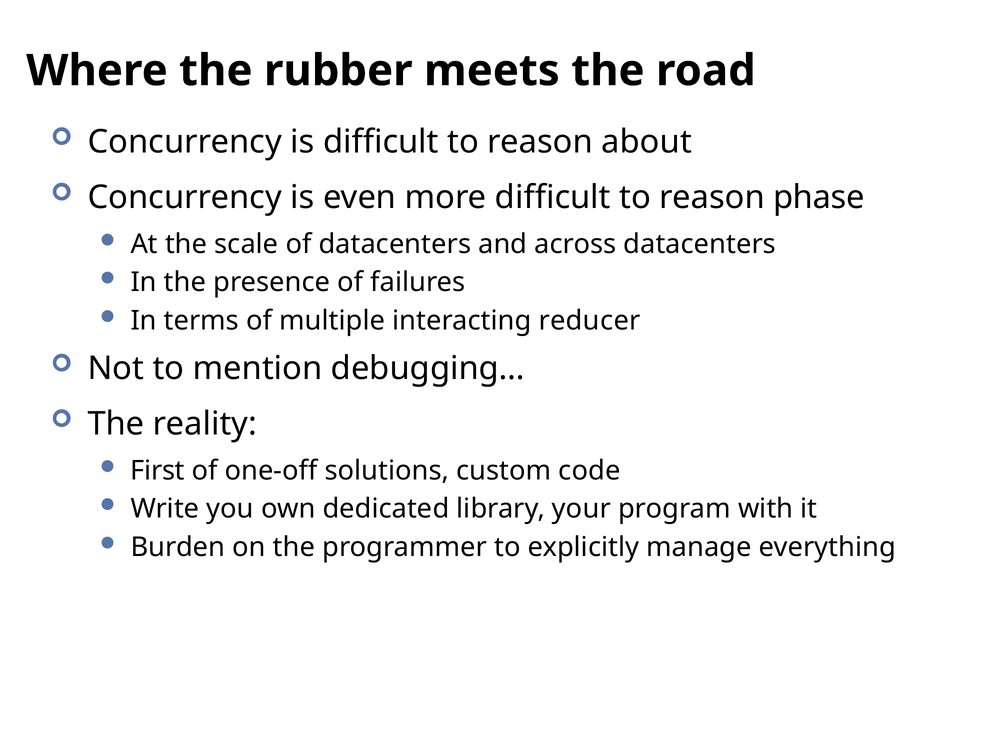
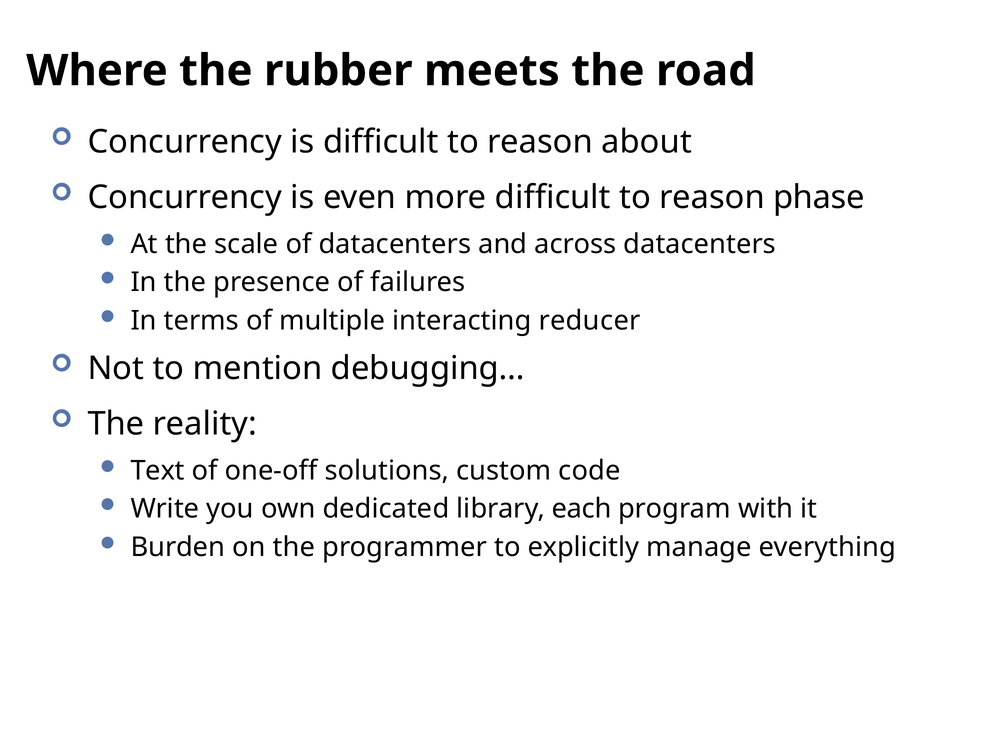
First: First -> Text
your: your -> each
